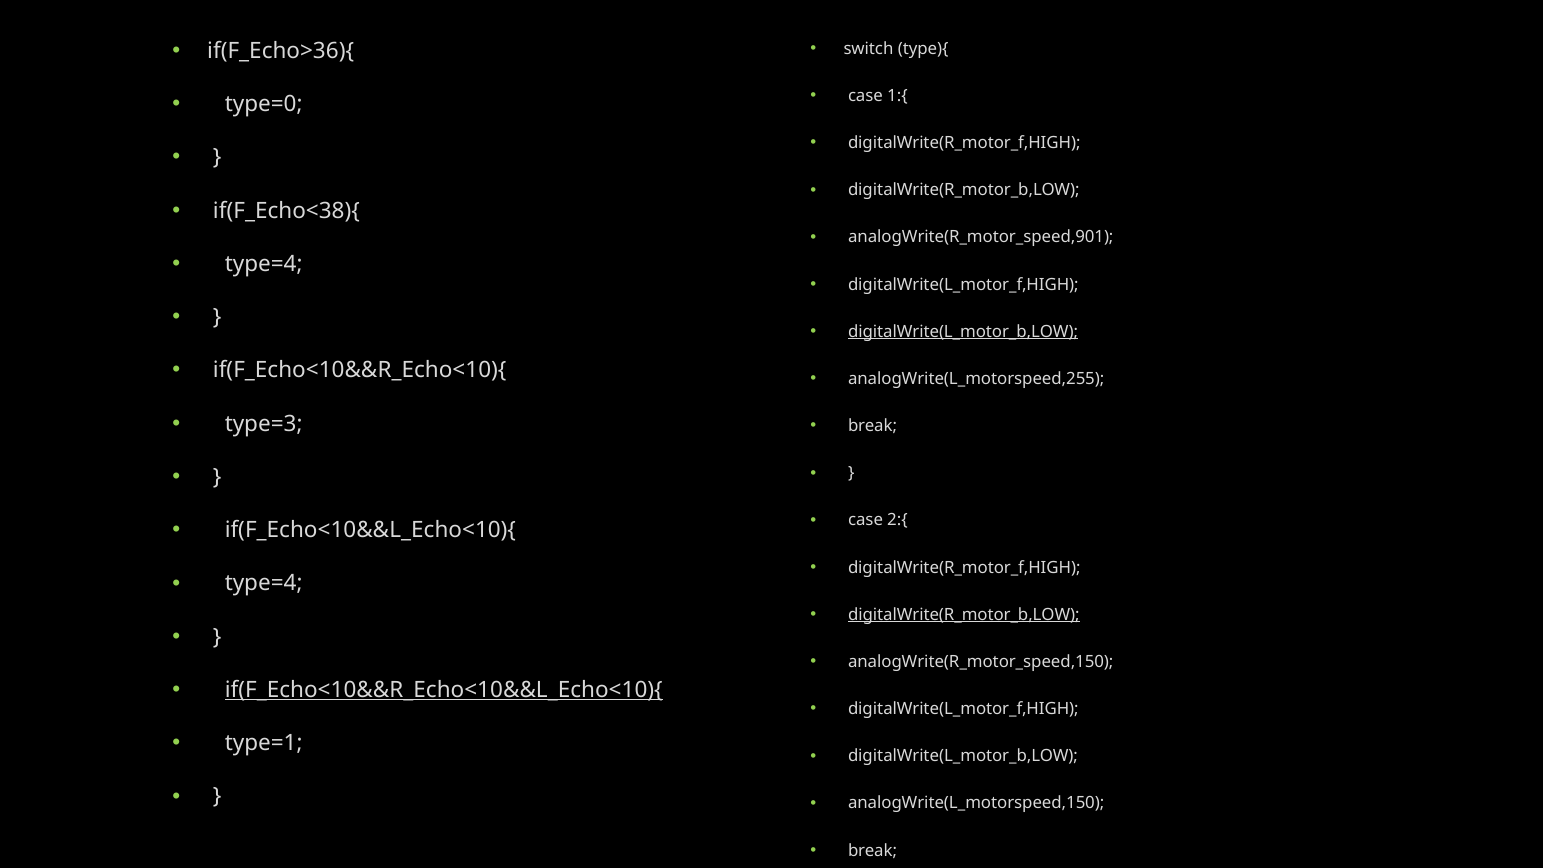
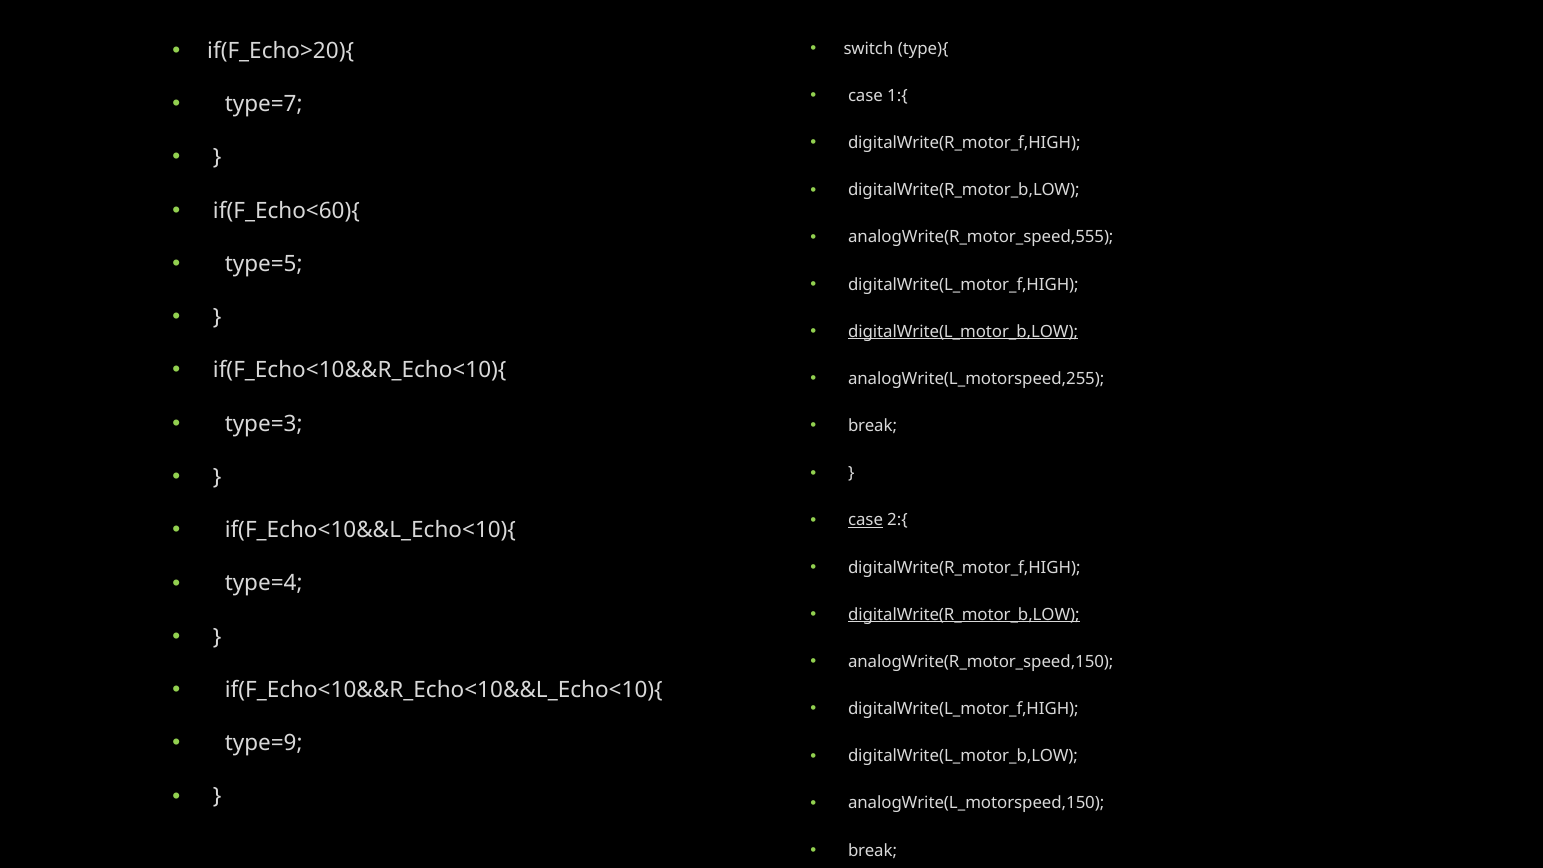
if(F_Echo>36){: if(F_Echo>36){ -> if(F_Echo>20){
type=0: type=0 -> type=7
if(F_Echo<38){: if(F_Echo<38){ -> if(F_Echo<60){
analogWrite(R_motor_speed,901: analogWrite(R_motor_speed,901 -> analogWrite(R_motor_speed,555
type=4 at (264, 264): type=4 -> type=5
case at (866, 520) underline: none -> present
if(F_Echo<10&&R_Echo<10&&L_Echo<10){ underline: present -> none
type=1: type=1 -> type=9
